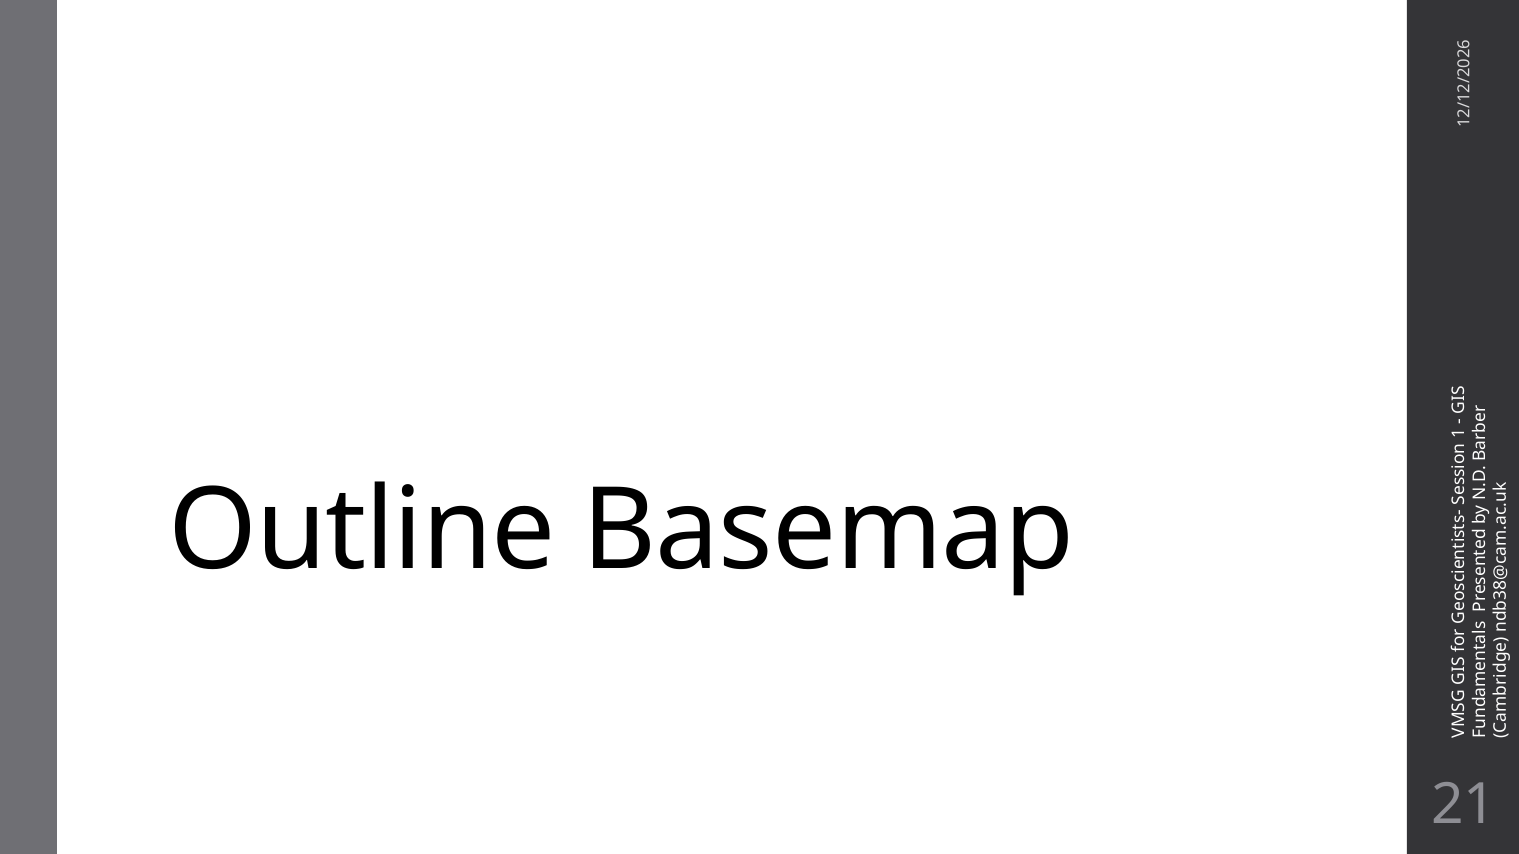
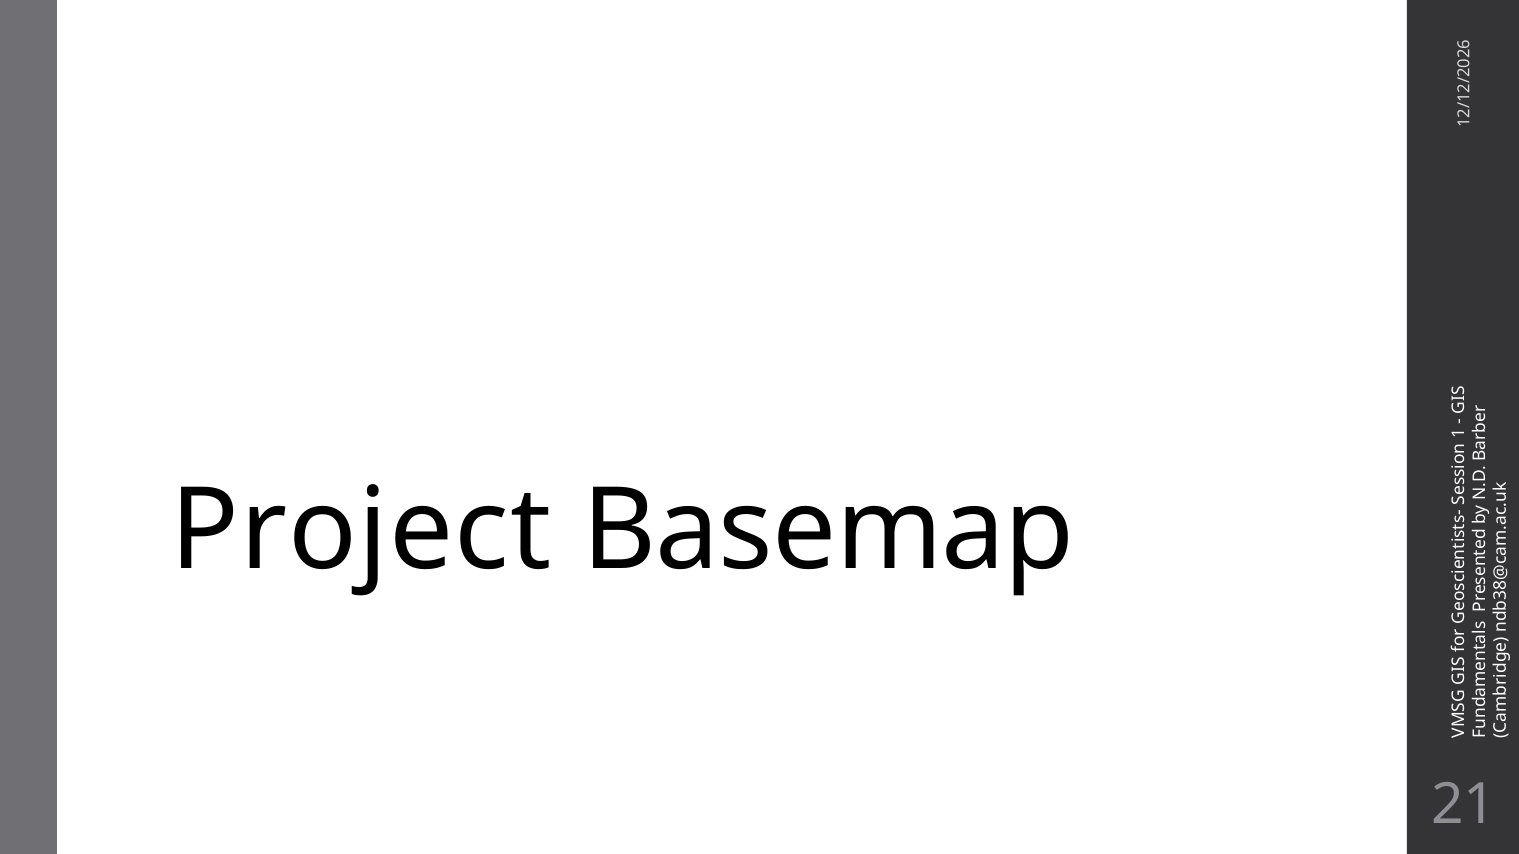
Outline: Outline -> Project
